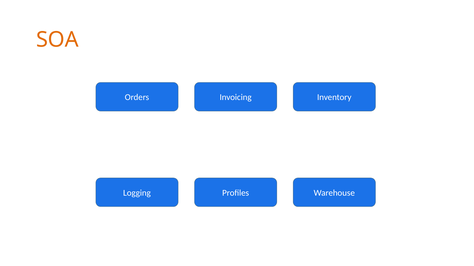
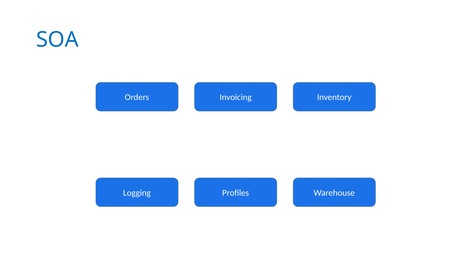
SOA colour: orange -> blue
